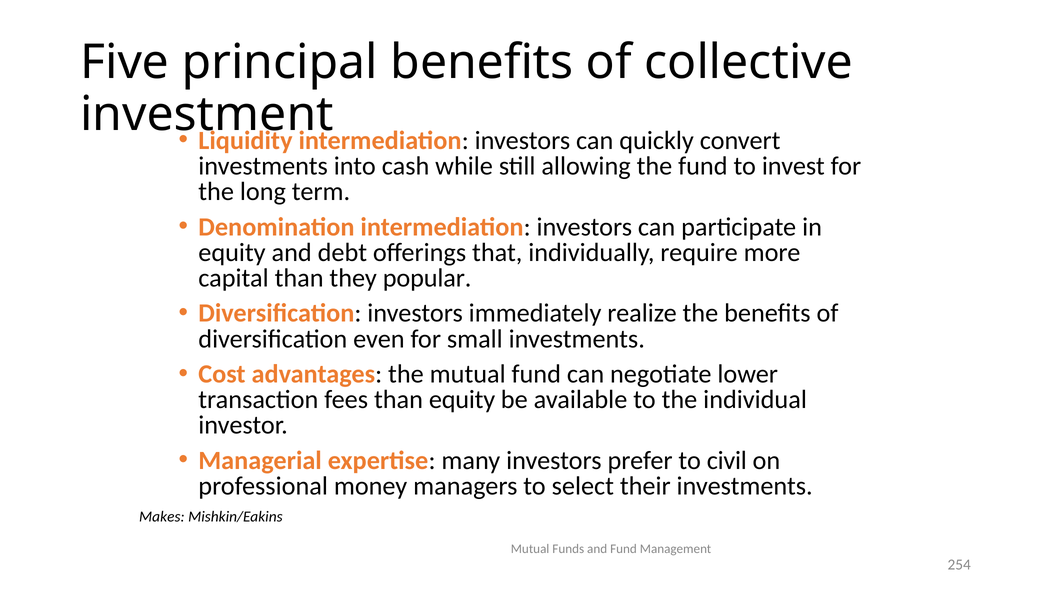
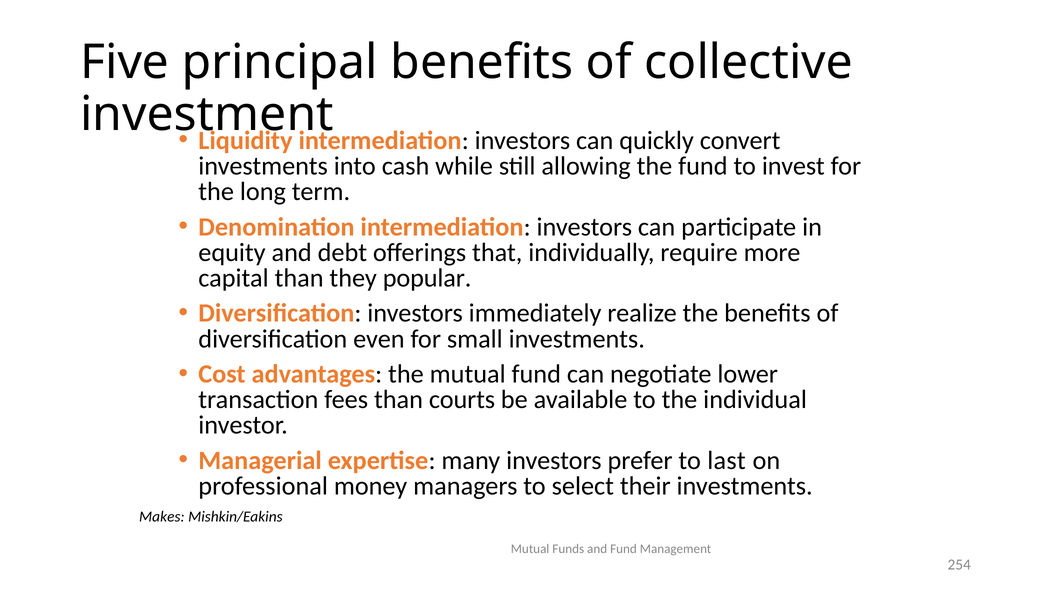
than equity: equity -> courts
civil: civil -> last
